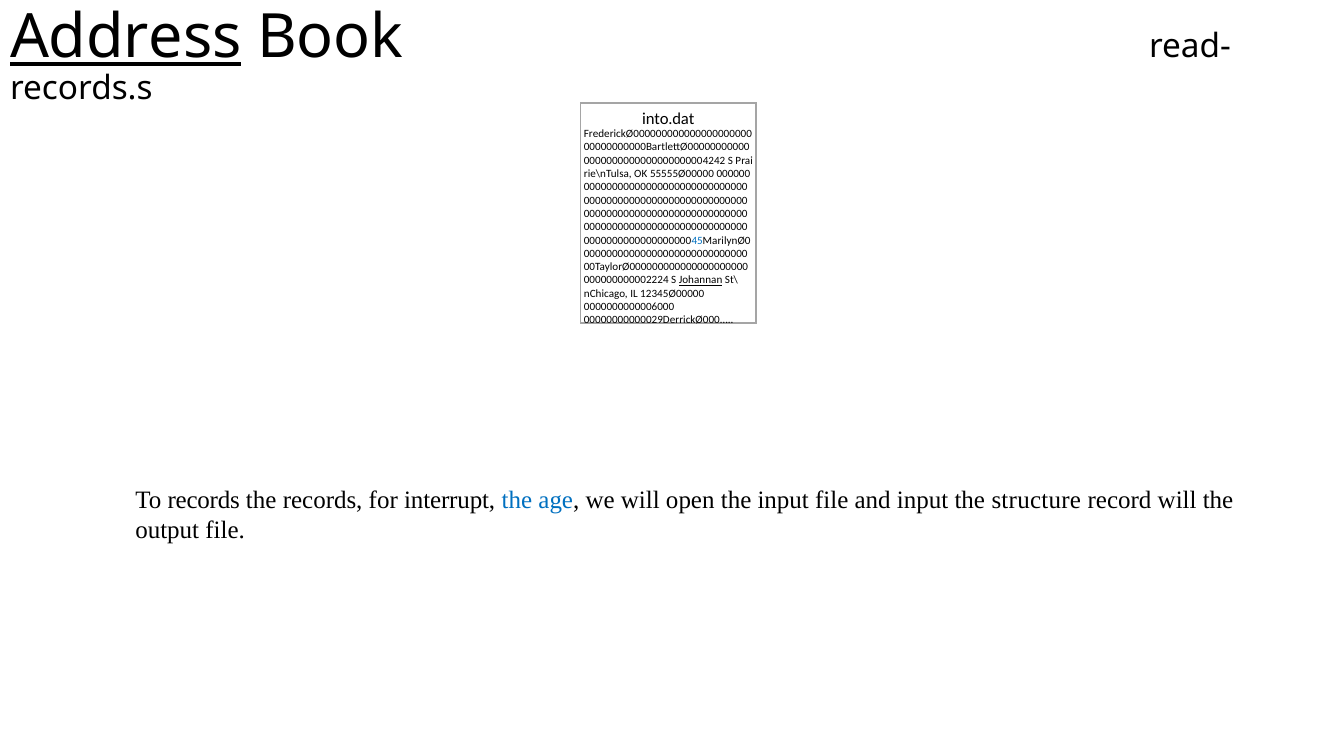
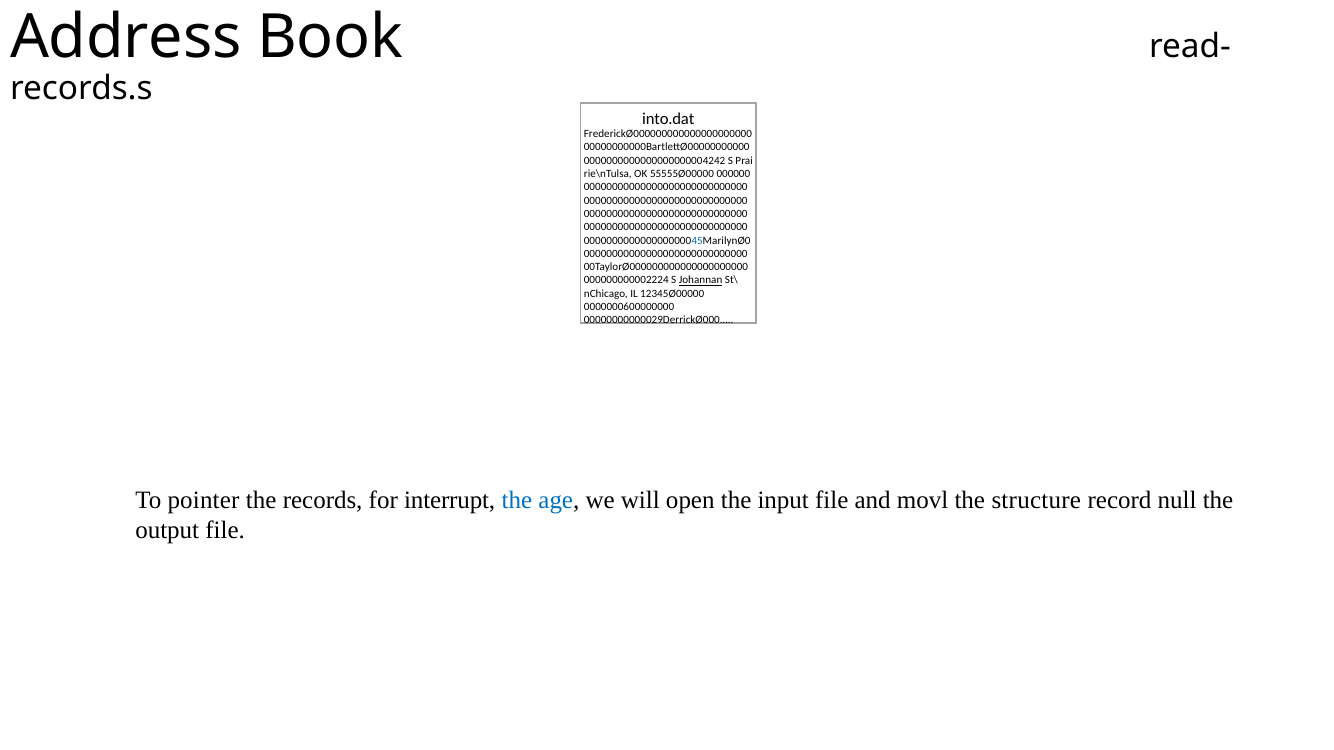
Address underline: present -> none
0000000000006000: 0000000000006000 -> 0000000600000000
To records: records -> pointer
and input: input -> movl
record will: will -> null
